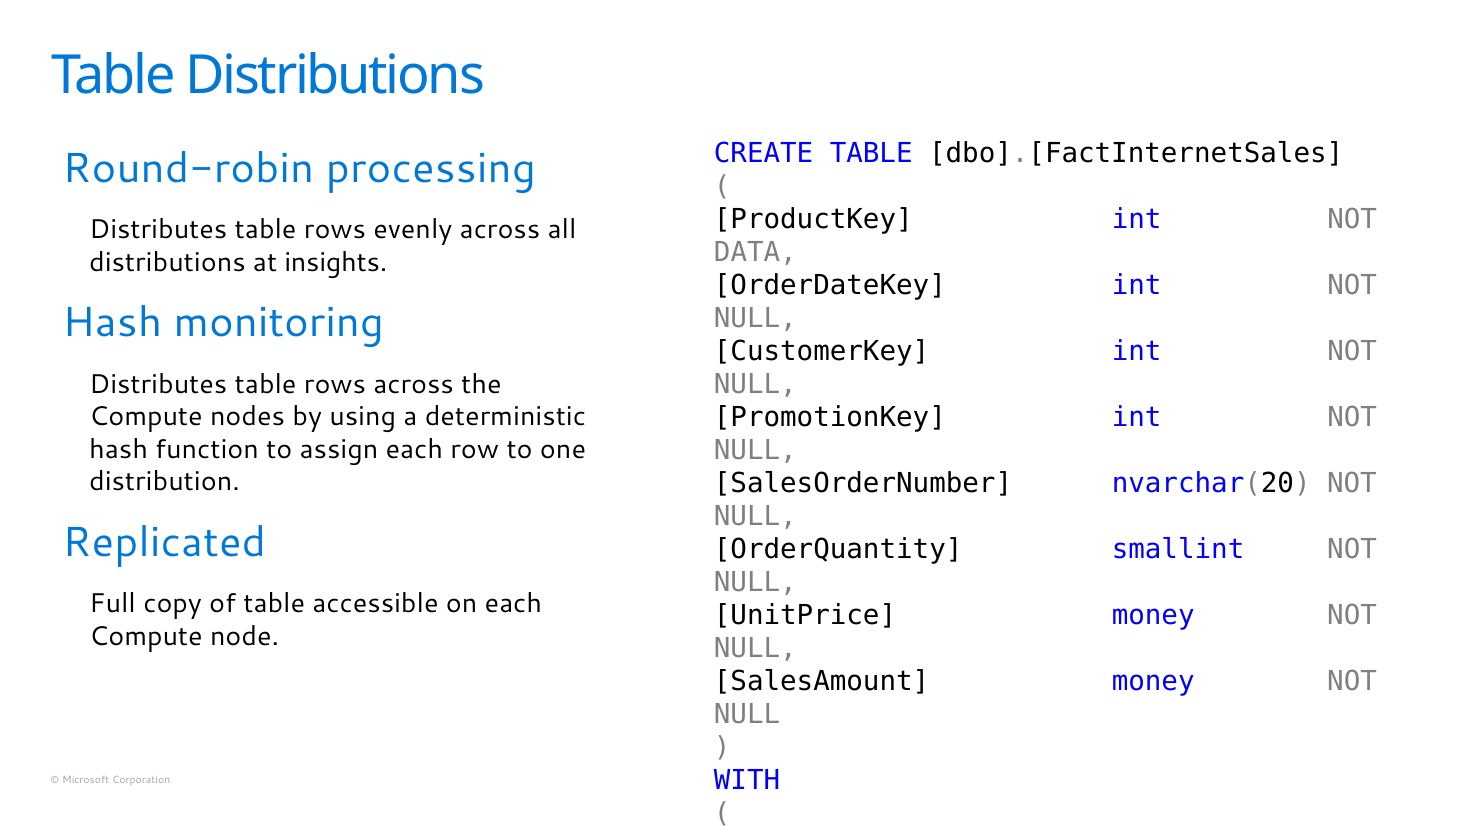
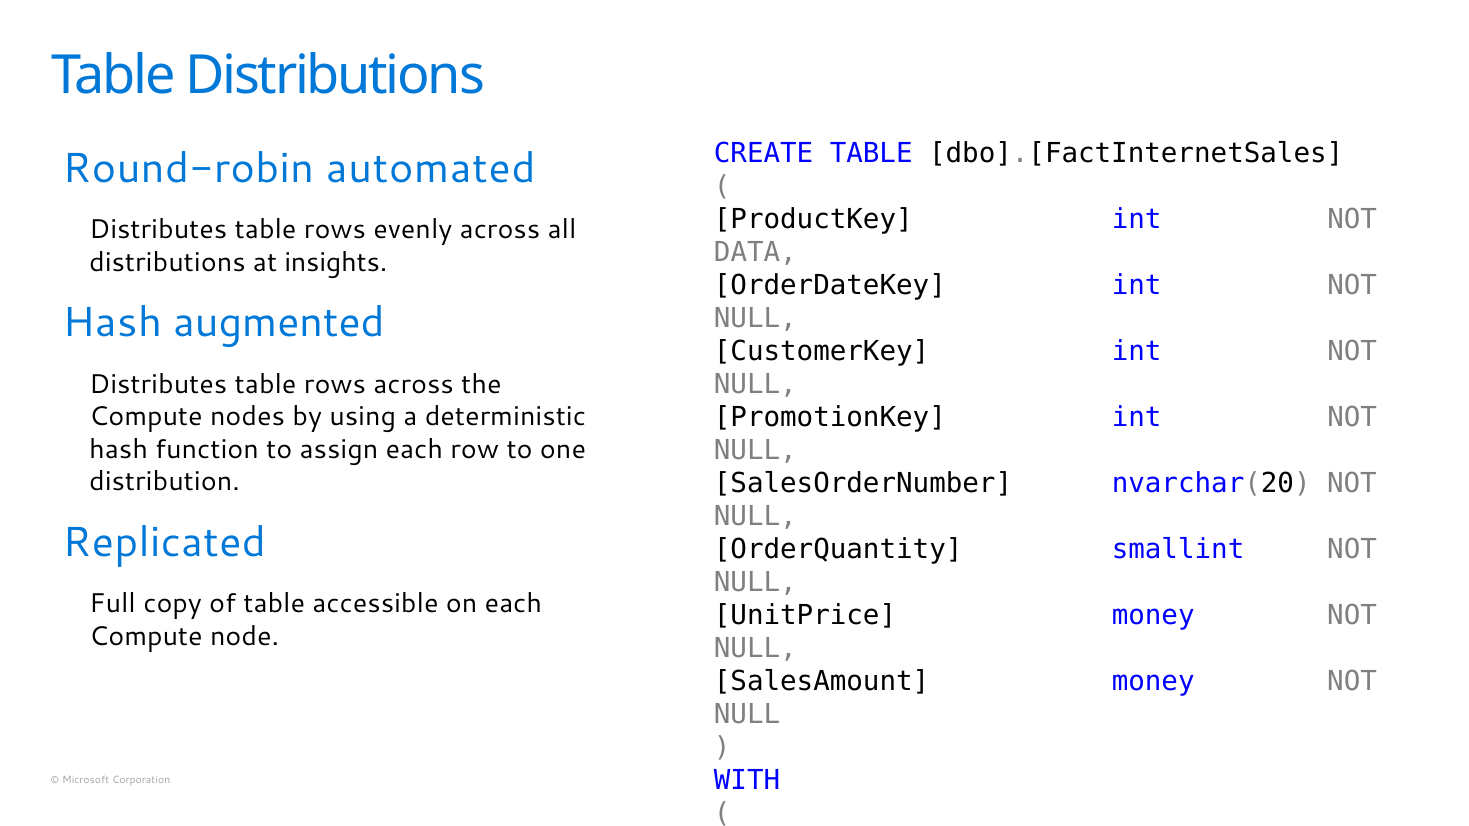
processing: processing -> automated
monitoring: monitoring -> augmented
